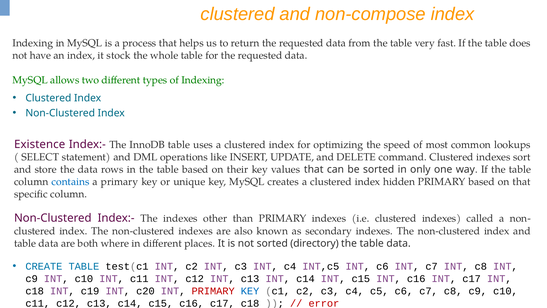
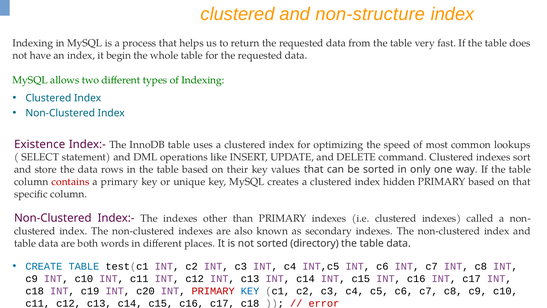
non-compose: non-compose -> non-structure
stock: stock -> begin
contains colour: blue -> red
where: where -> words
